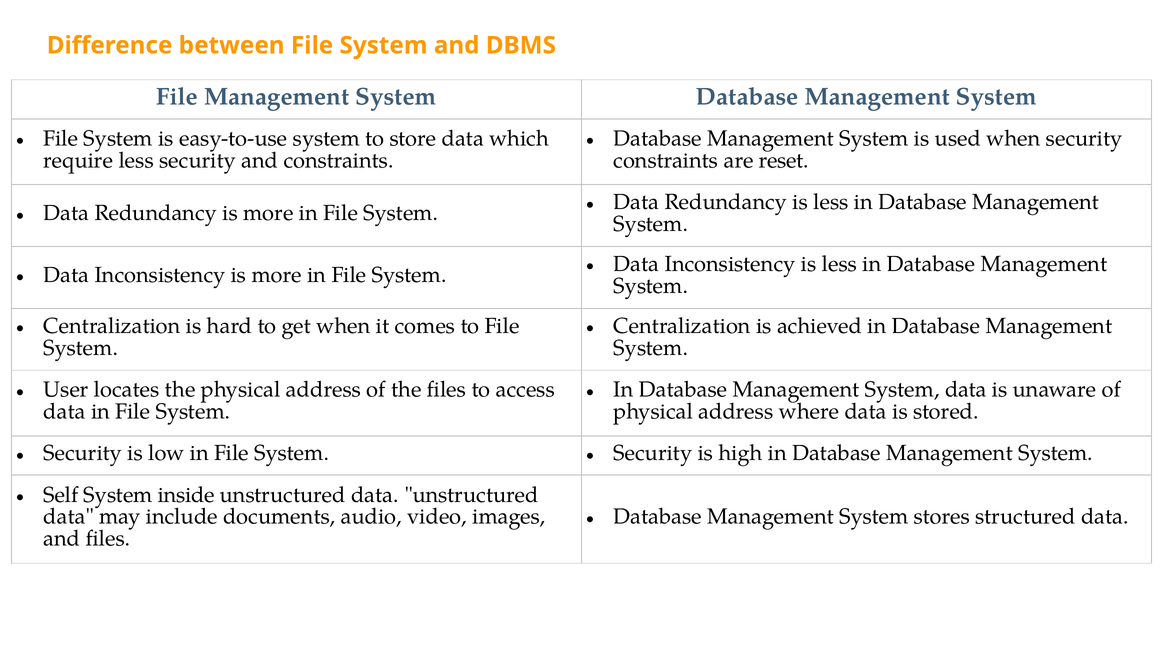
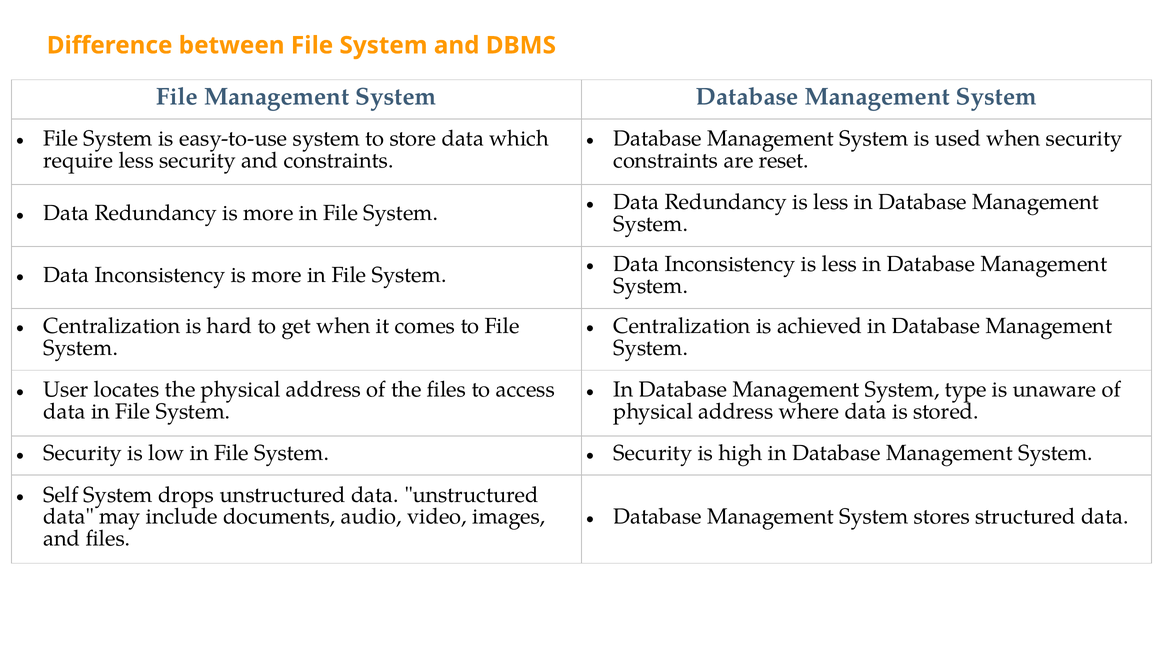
System data: data -> type
inside: inside -> drops
